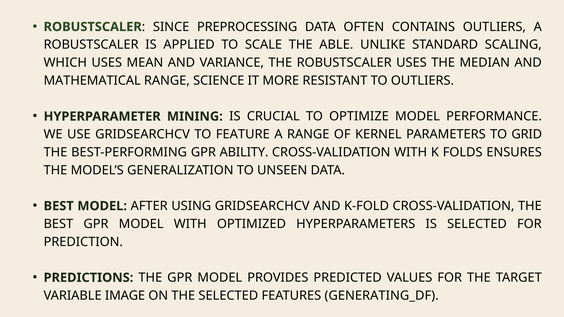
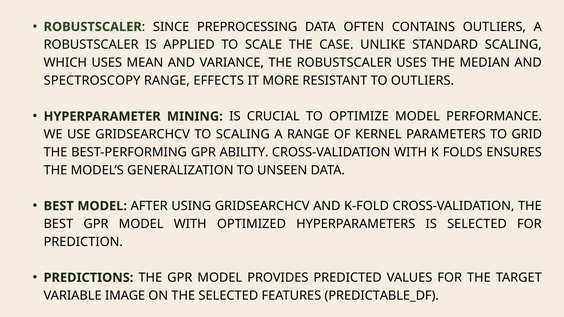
ABLE: ABLE -> CASE
MATHEMATICAL: MATHEMATICAL -> SPECTROSCOPY
SCIENCE: SCIENCE -> EFFECTS
TO FEATURE: FEATURE -> SCALING
GENERATING_DF: GENERATING_DF -> PREDICTABLE_DF
